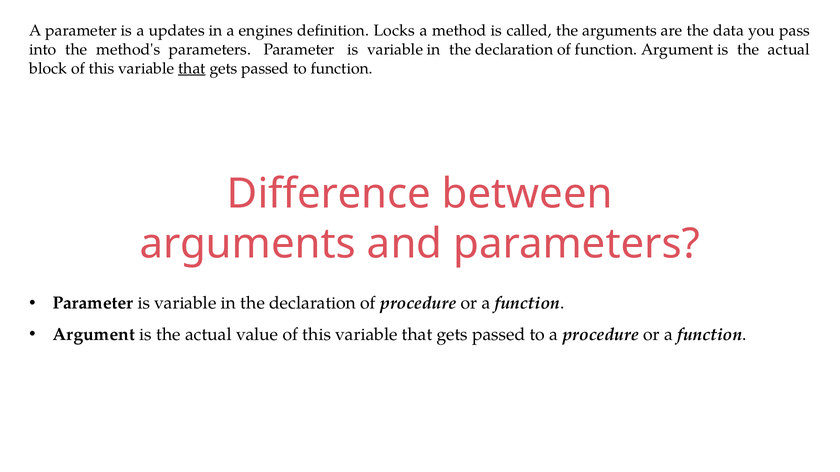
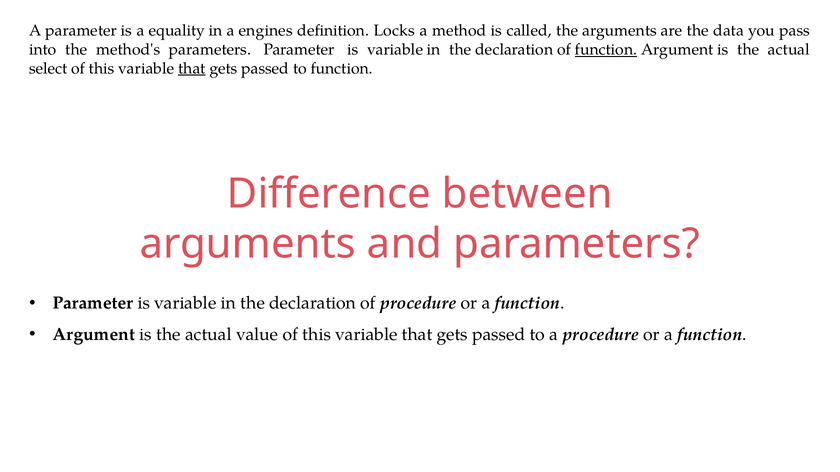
updates: updates -> equality
function at (606, 50) underline: none -> present
block: block -> select
